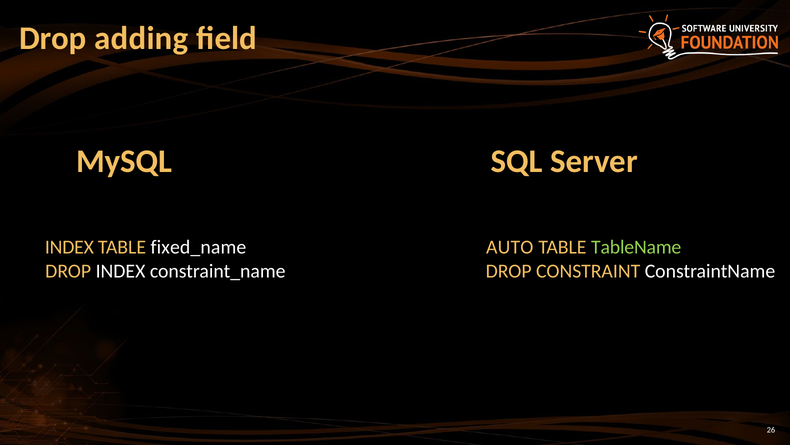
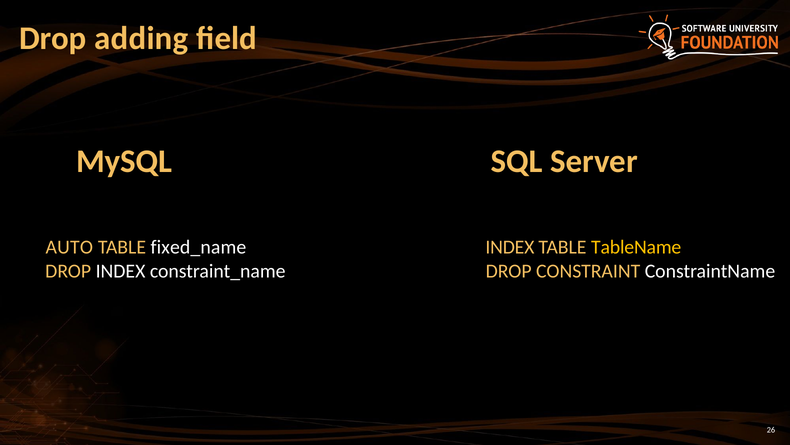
INDEX at (69, 247): INDEX -> AUTO
AUTO at (510, 247): AUTO -> INDEX
TableName colour: light green -> yellow
